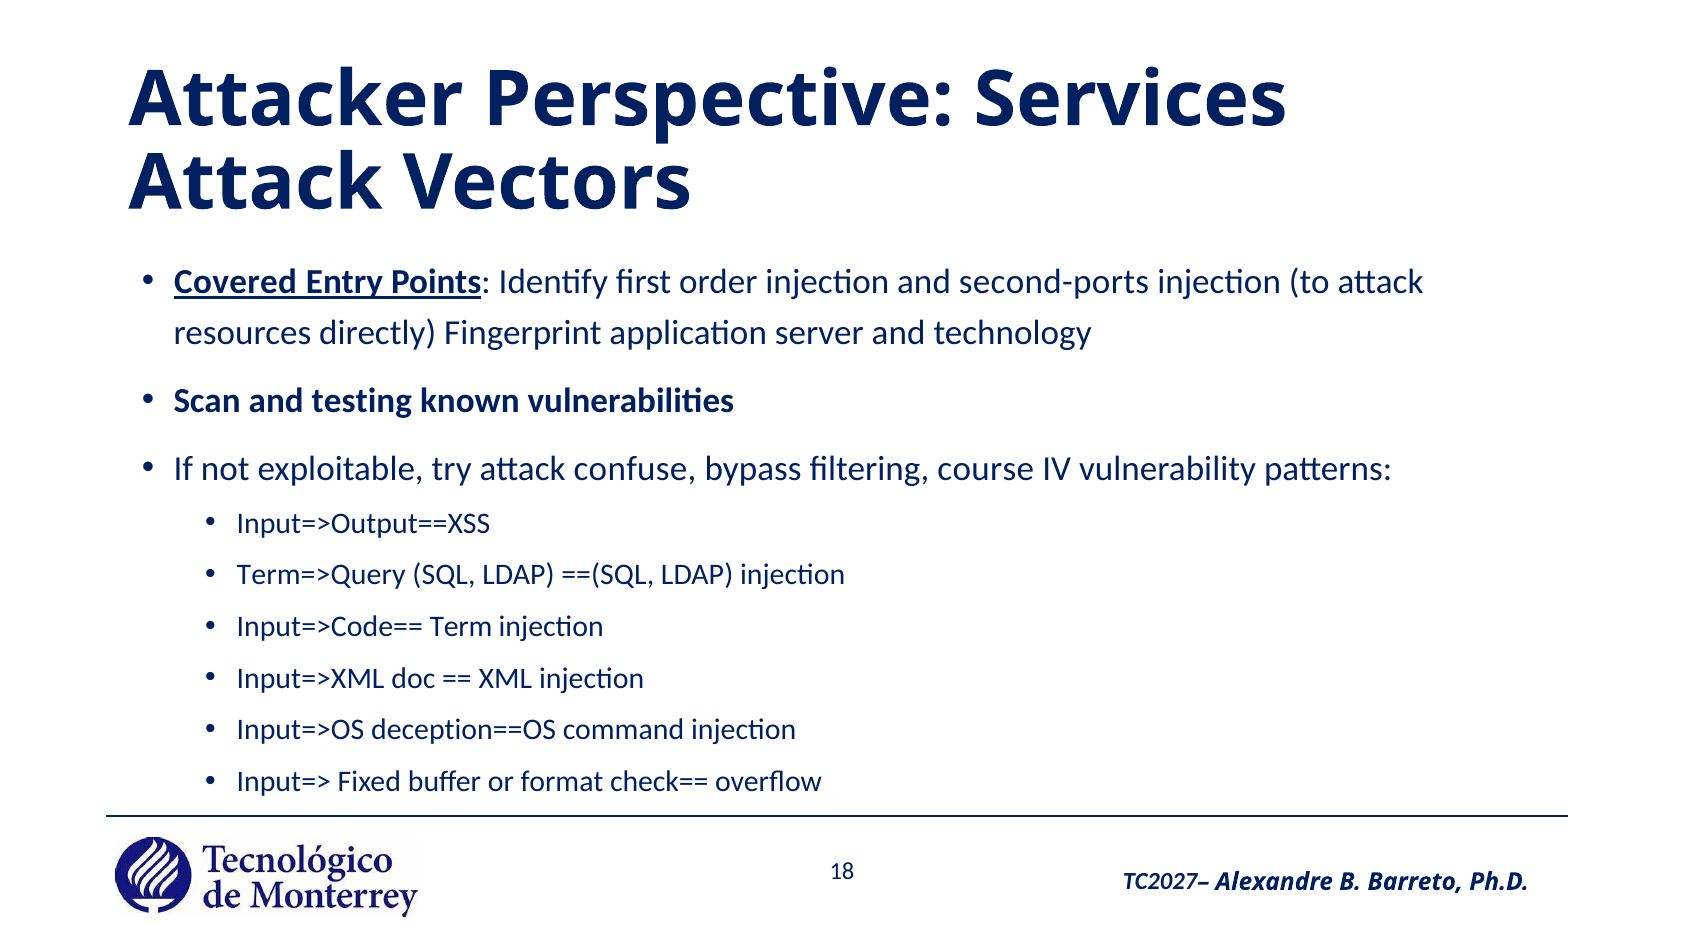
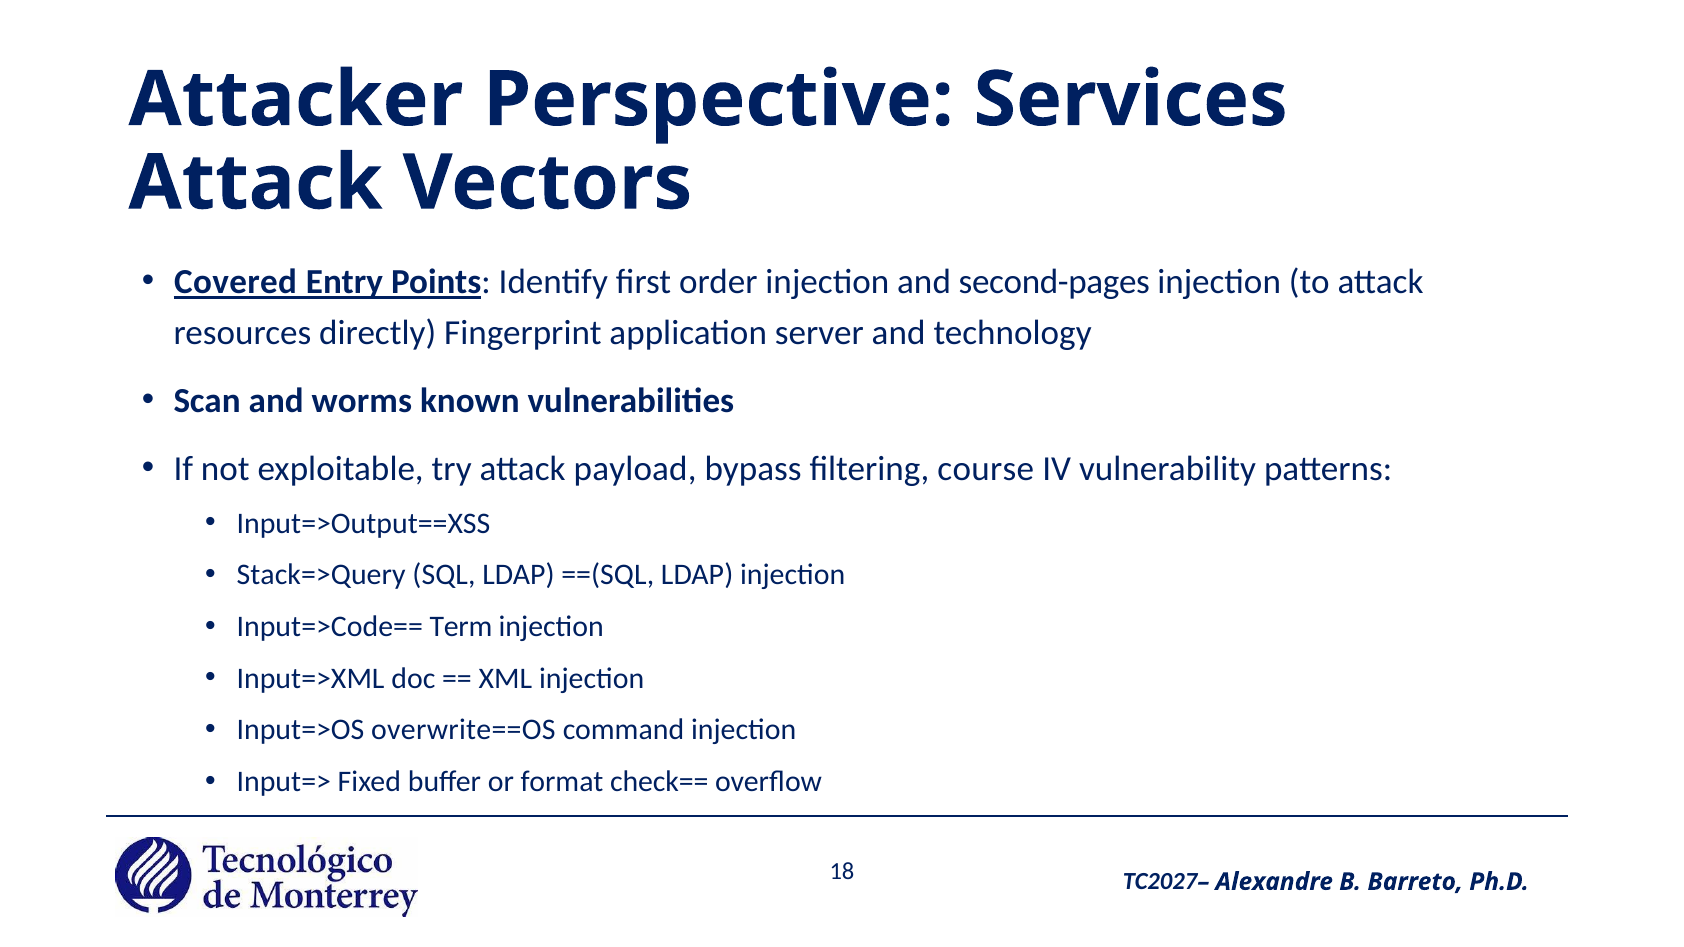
second-ports: second-ports -> second-pages
testing: testing -> worms
confuse: confuse -> payload
Term=>Query: Term=>Query -> Stack=>Query
deception==OS: deception==OS -> overwrite==OS
